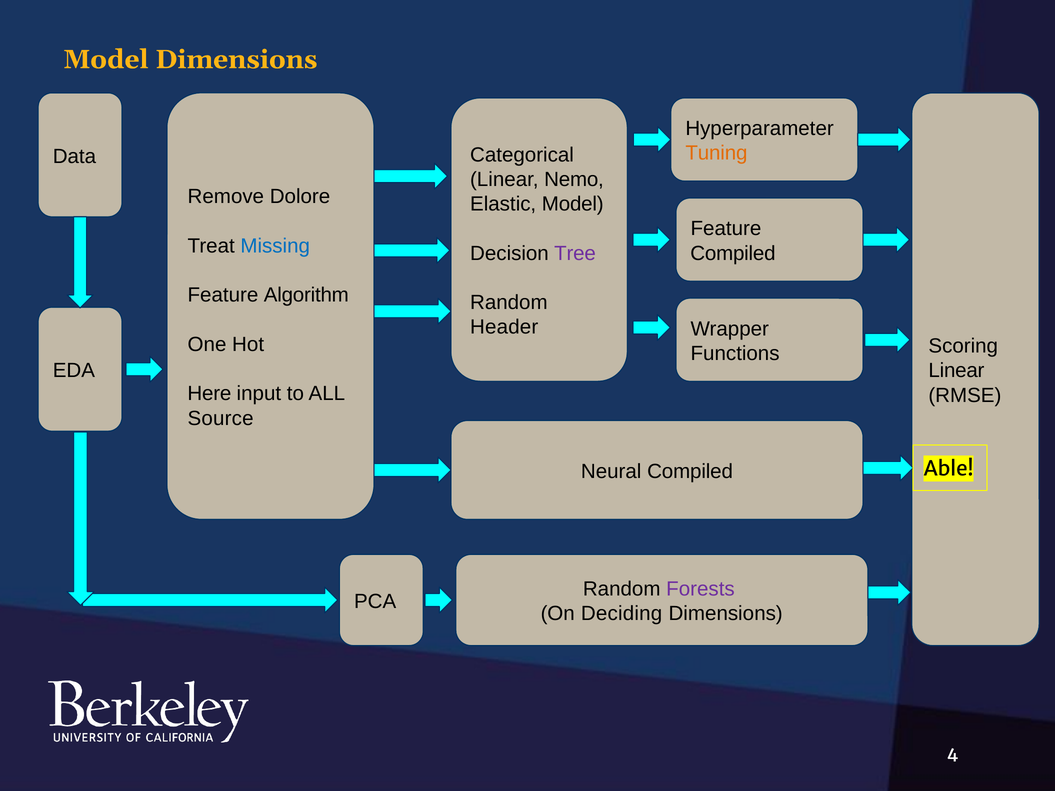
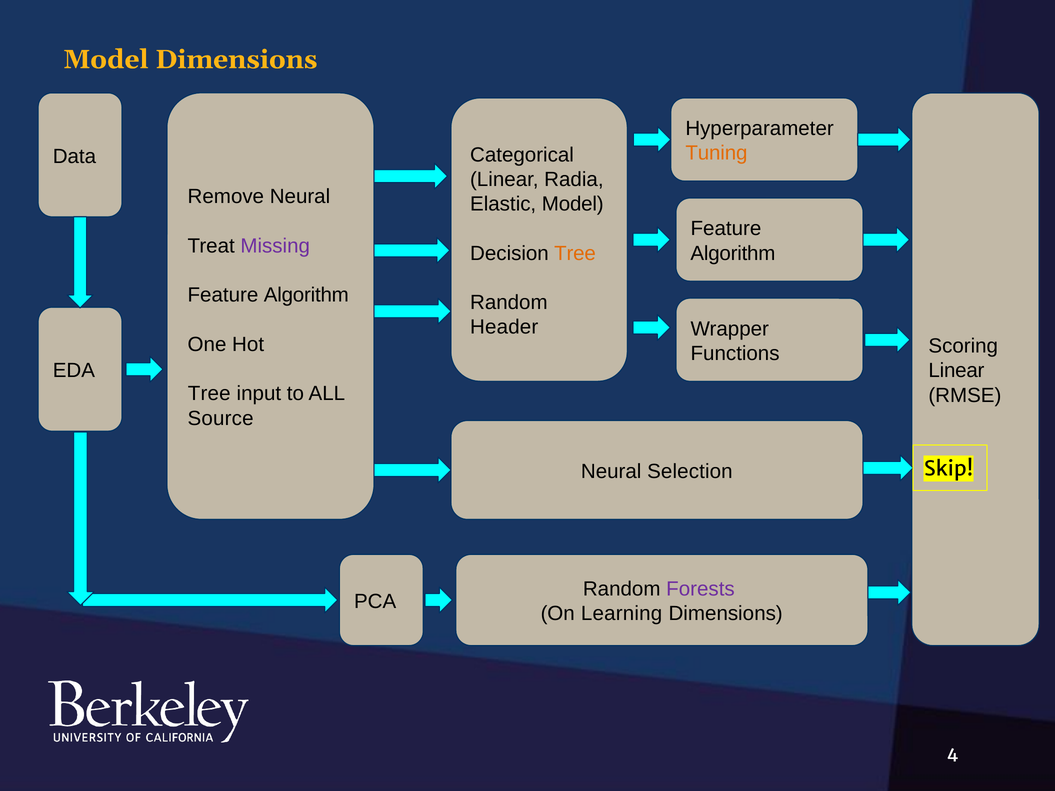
Nemo: Nemo -> Radia
Remove Dolore: Dolore -> Neural
Missing colour: blue -> purple
Tree at (575, 253) colour: purple -> orange
Compiled at (733, 253): Compiled -> Algorithm
Here at (209, 394): Here -> Tree
Neural Compiled: Compiled -> Selection
Able: Able -> Skip
Deciding: Deciding -> Learning
